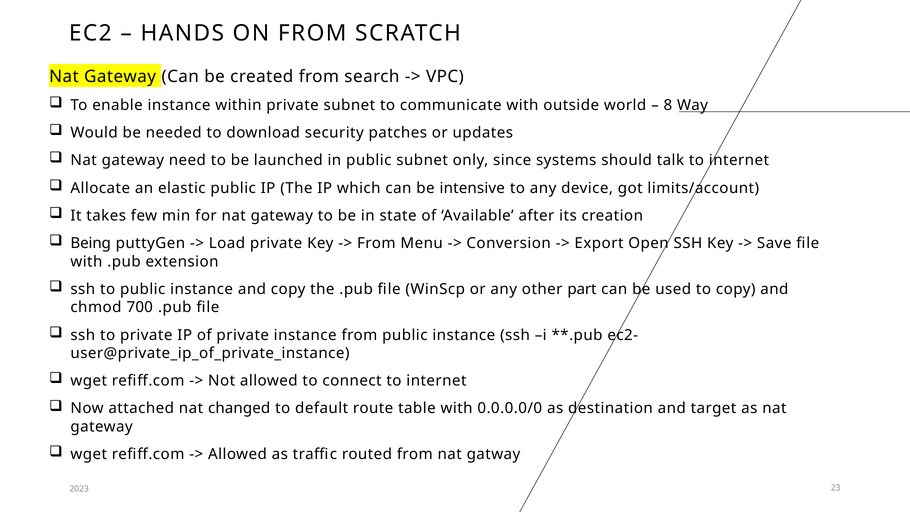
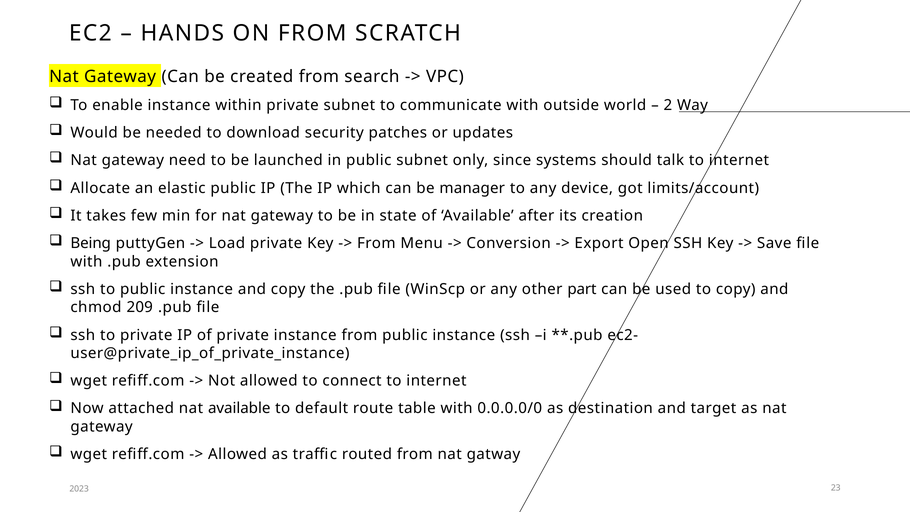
8: 8 -> 2
intensive: intensive -> manager
700: 700 -> 209
nat changed: changed -> available
